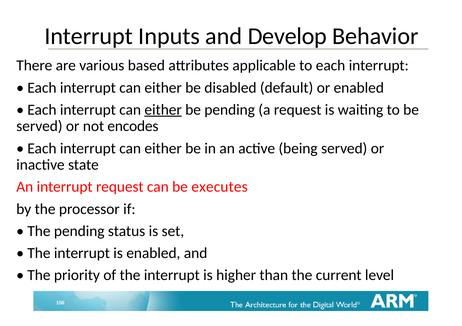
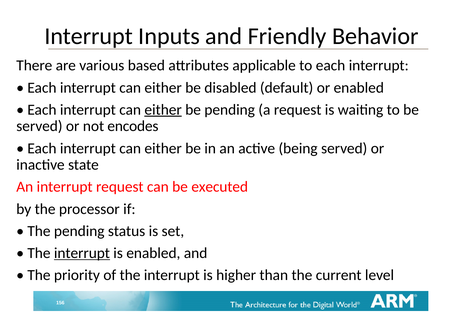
Develop: Develop -> Friendly
executes: executes -> executed
interrupt at (82, 253) underline: none -> present
